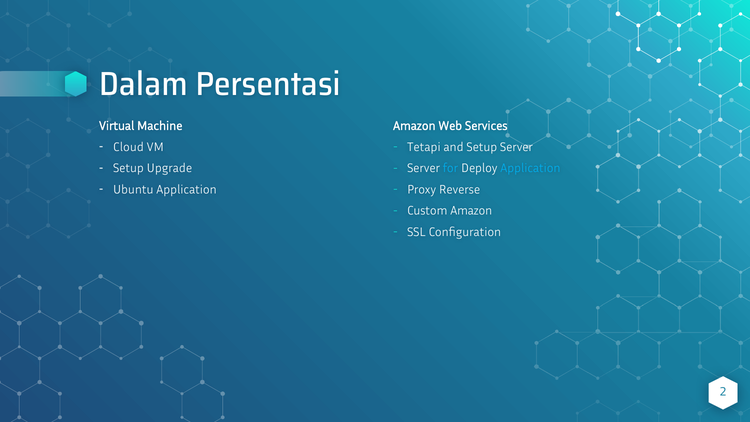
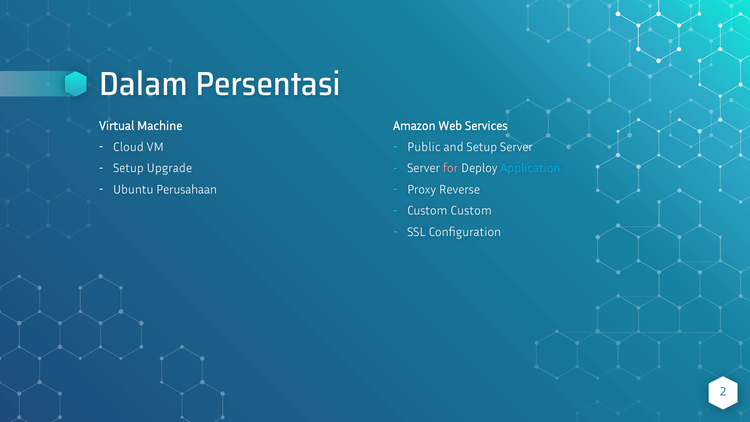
Tetapi: Tetapi -> Public
for colour: light blue -> pink
Ubuntu Application: Application -> Perusahaan
Custom Amazon: Amazon -> Custom
